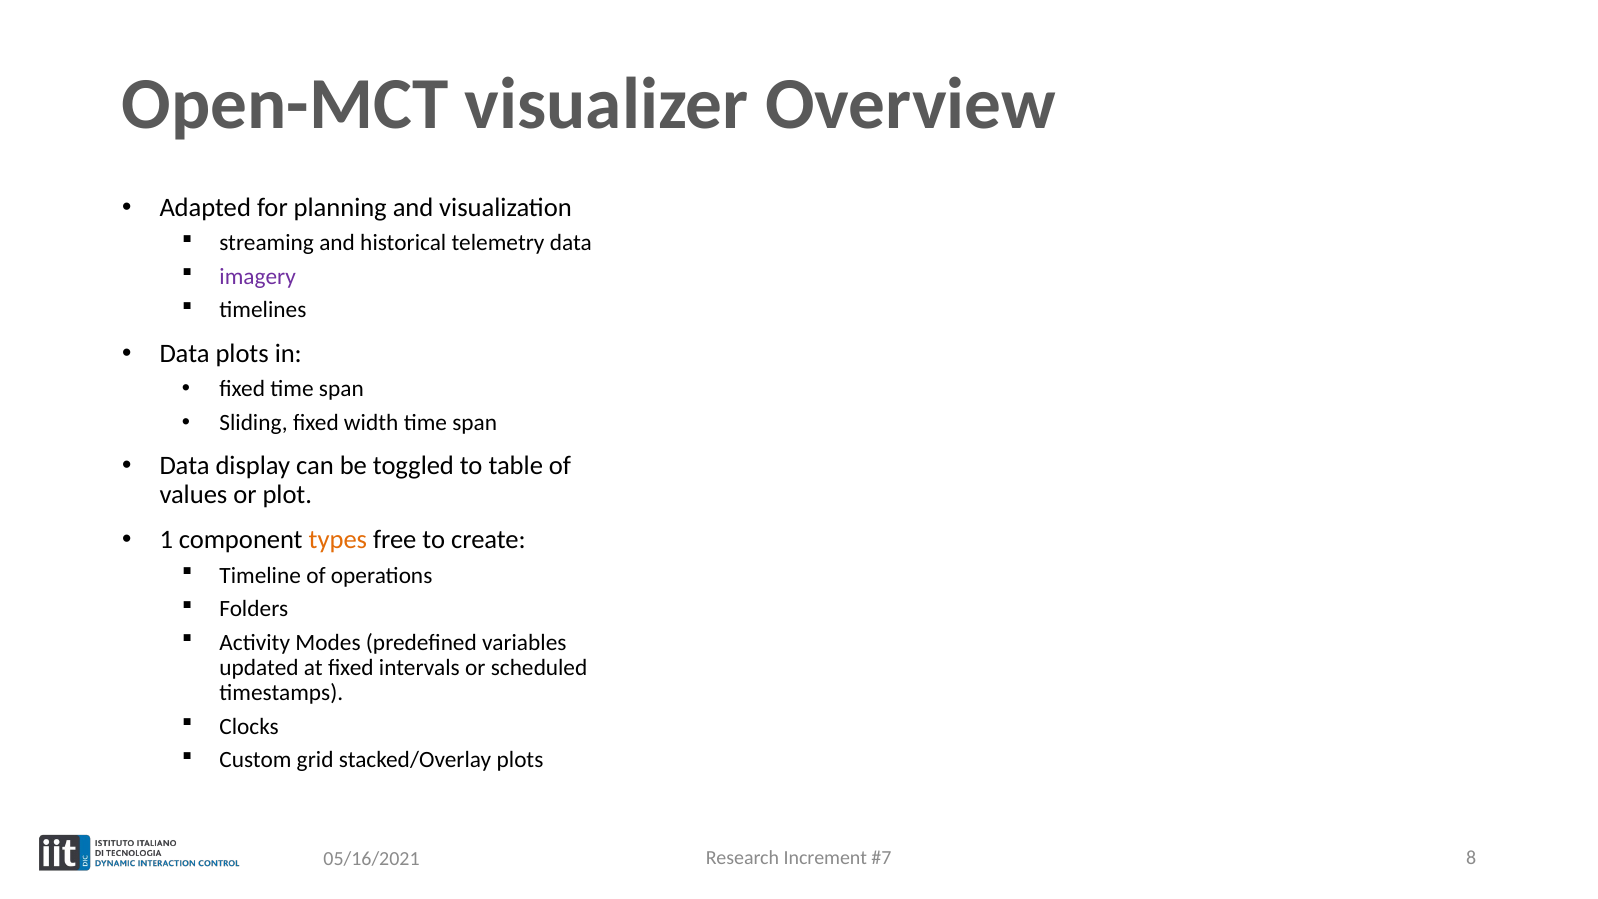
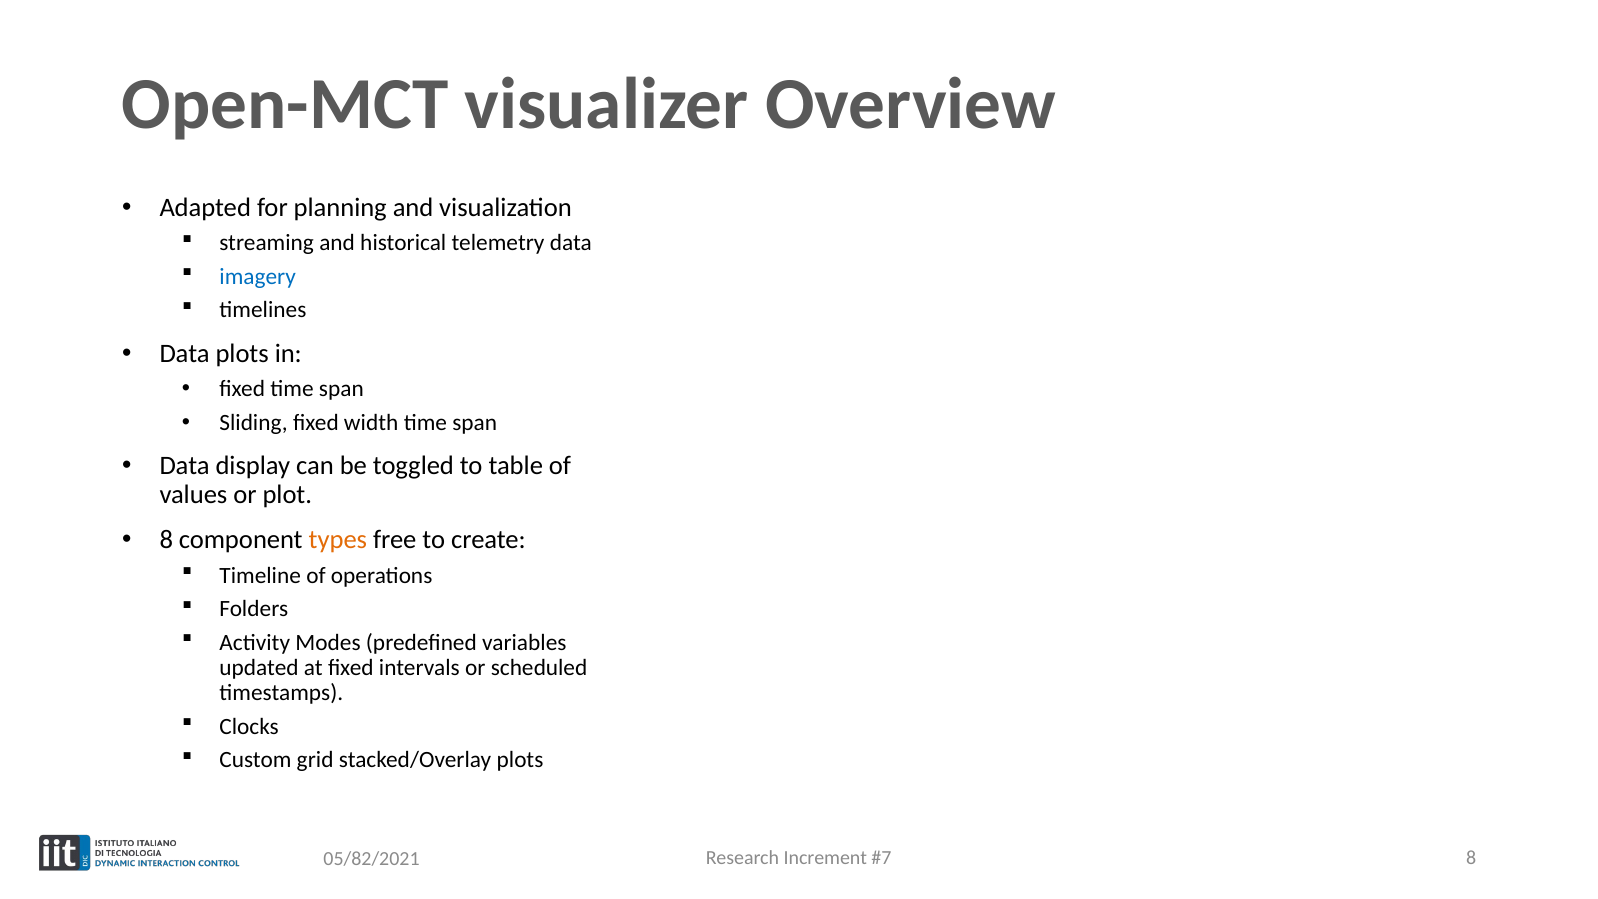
imagery colour: purple -> blue
1 at (166, 540): 1 -> 8
05/16/2021: 05/16/2021 -> 05/82/2021
